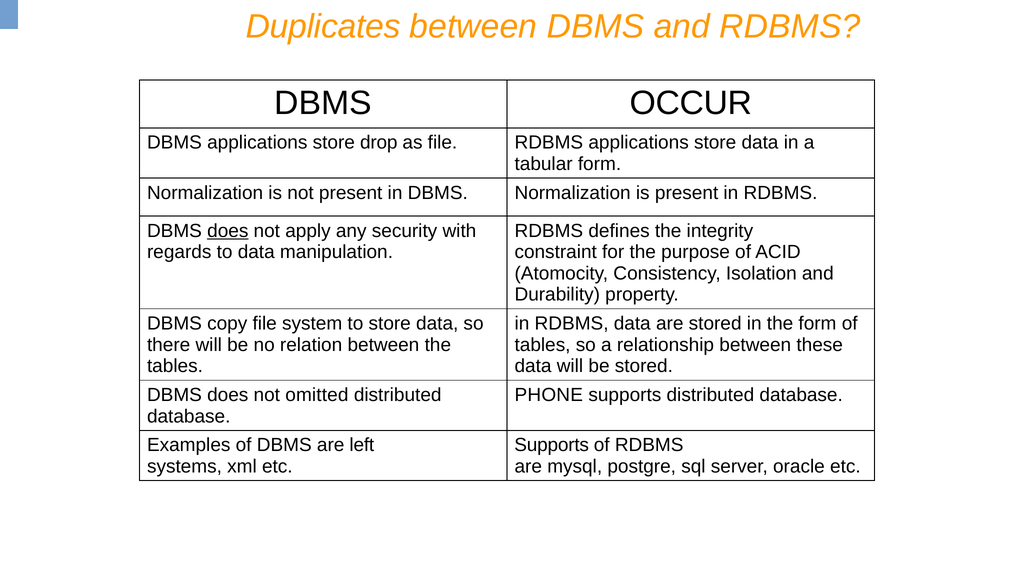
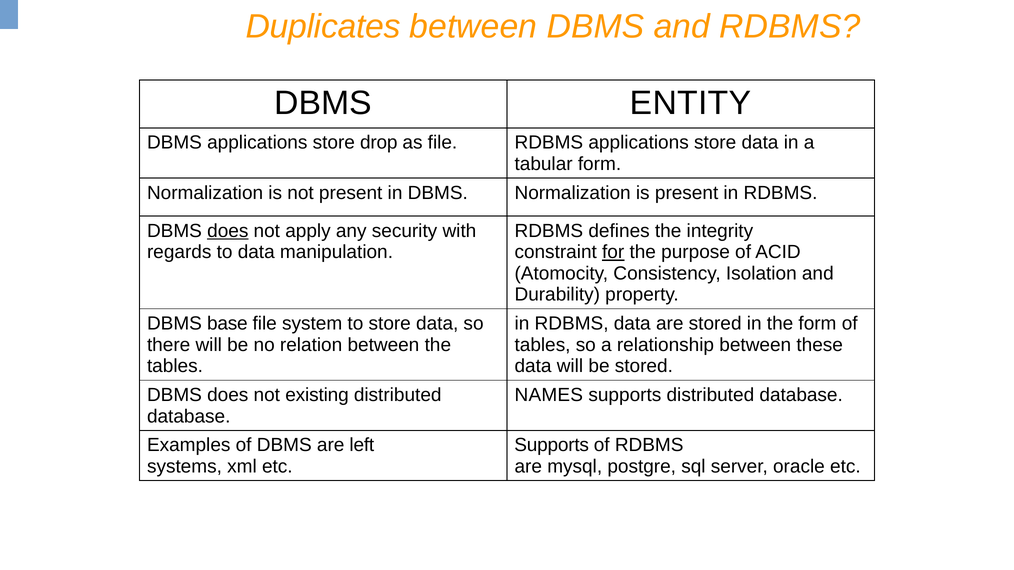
OCCUR: OCCUR -> ENTITY
for underline: none -> present
copy: copy -> base
omitted: omitted -> existing
PHONE: PHONE -> NAMES
